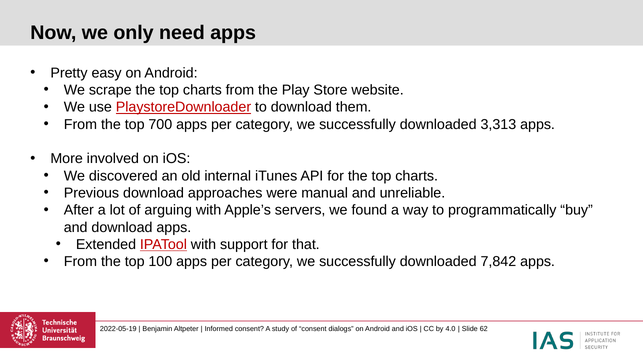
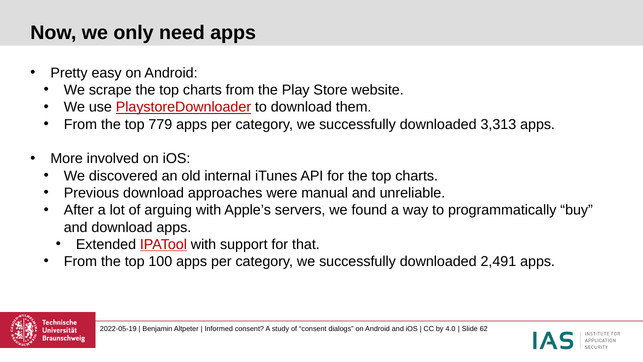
700: 700 -> 779
7,842: 7,842 -> 2,491
